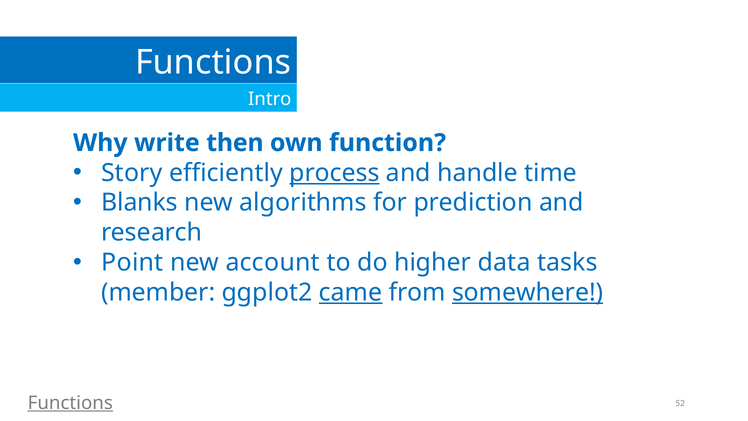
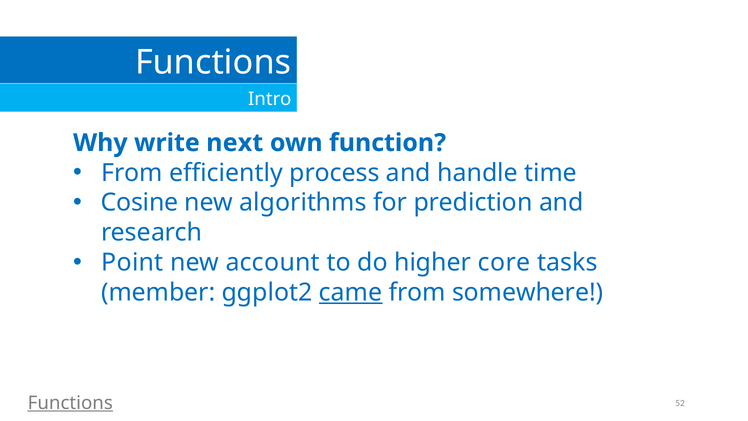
then: then -> next
Story at (132, 173): Story -> From
process underline: present -> none
Blanks: Blanks -> Cosine
data: data -> core
somewhere underline: present -> none
